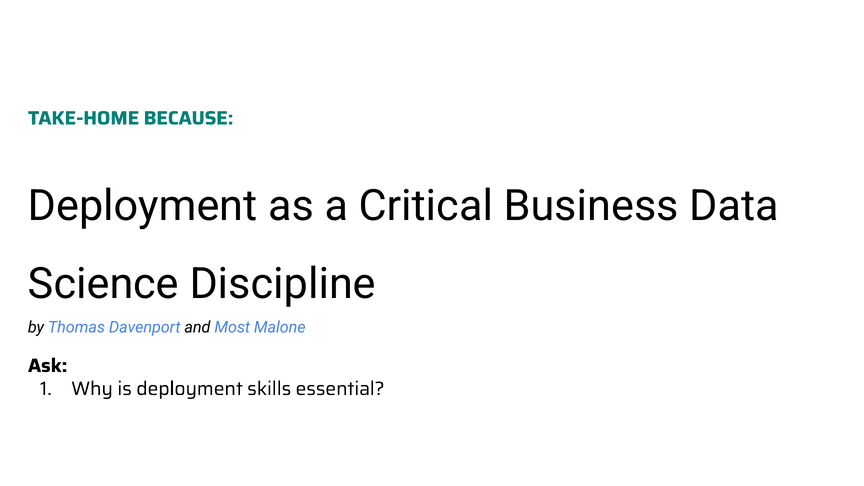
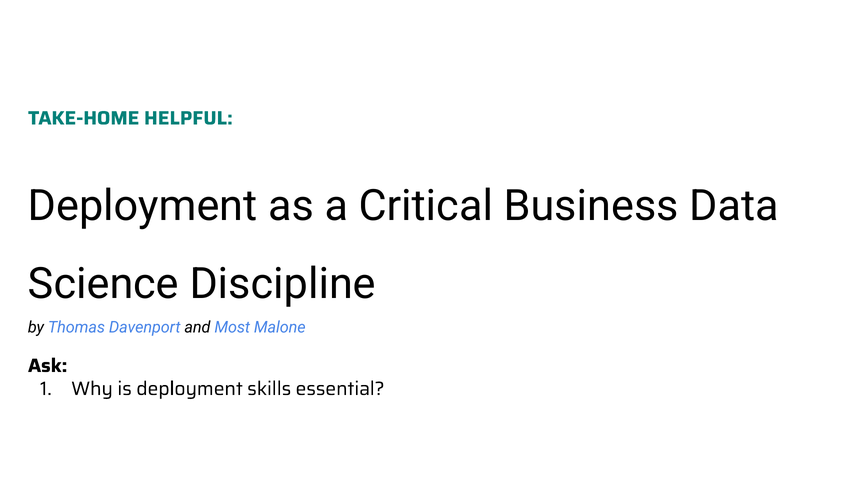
BECAUSE: BECAUSE -> HELPFUL
